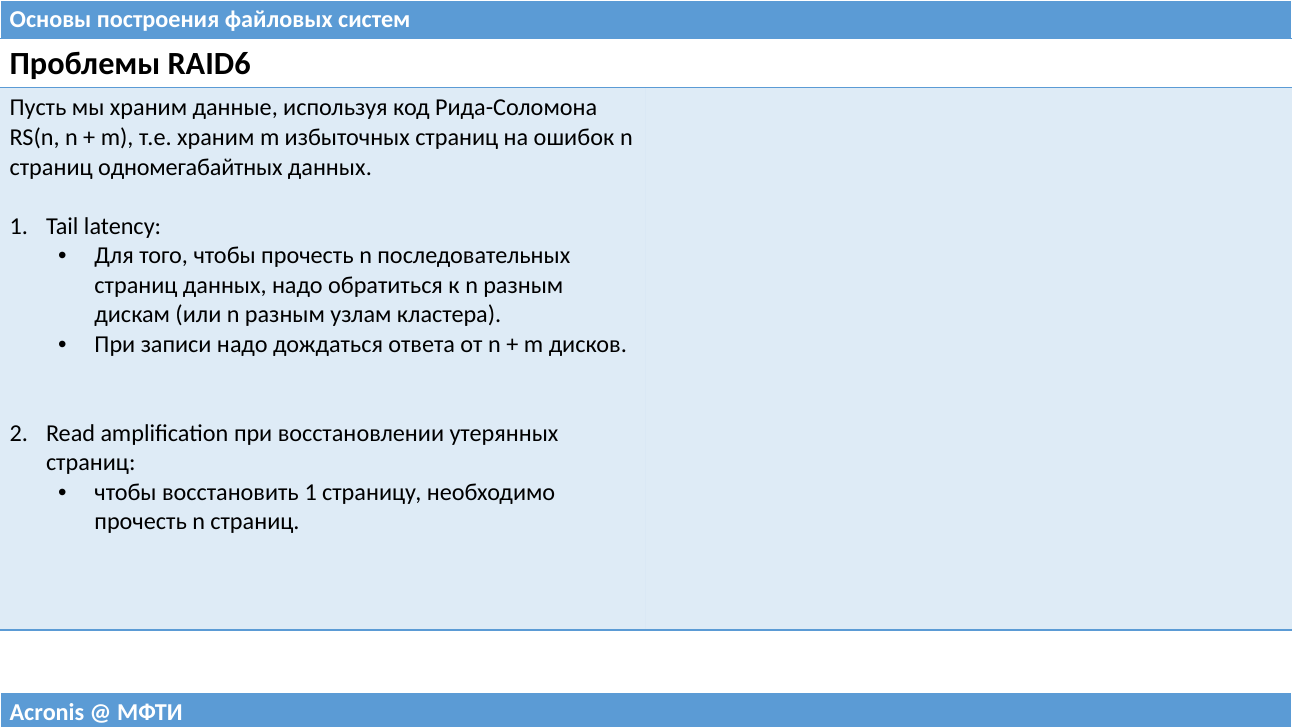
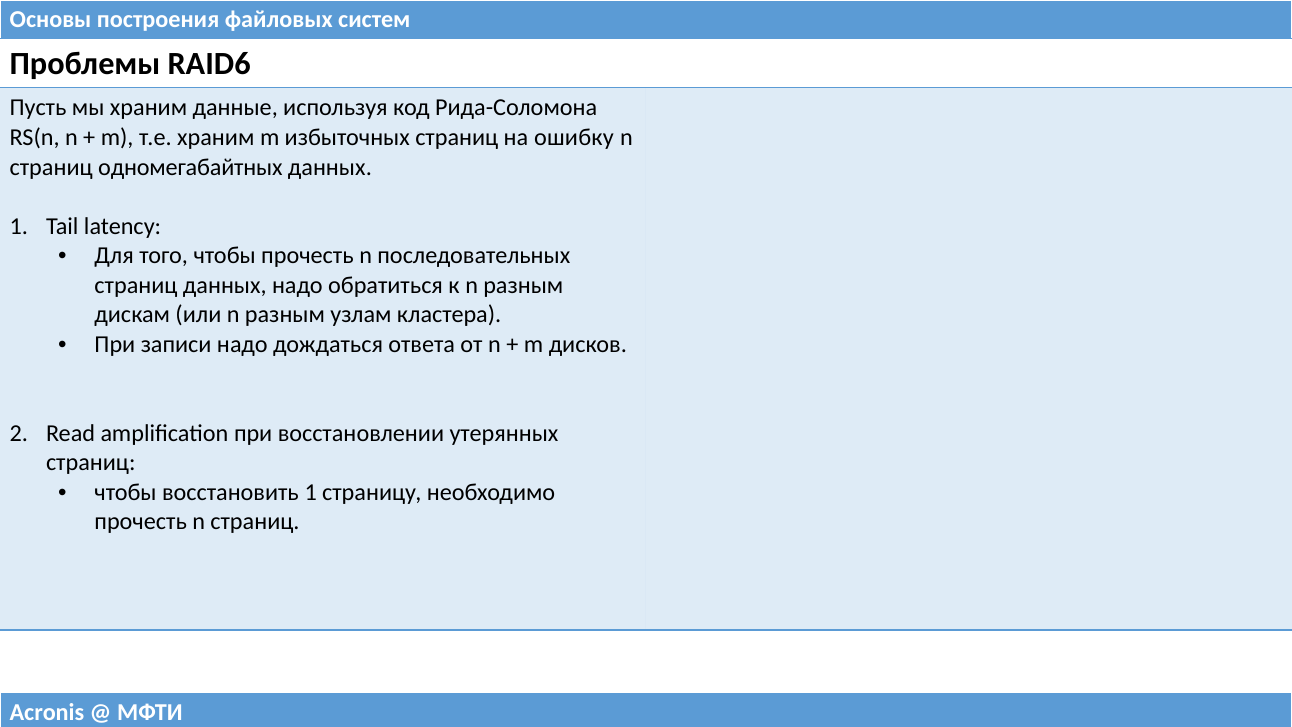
ошибок: ошибок -> ошибку
